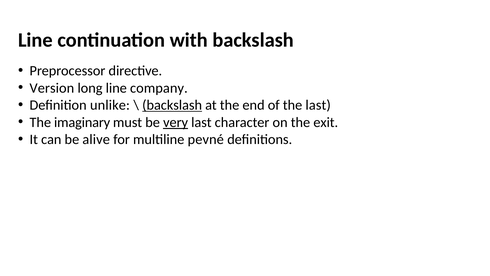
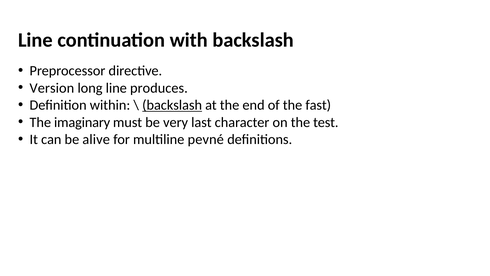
company: company -> produces
unlike: unlike -> within
the last: last -> fast
very underline: present -> none
exit: exit -> test
